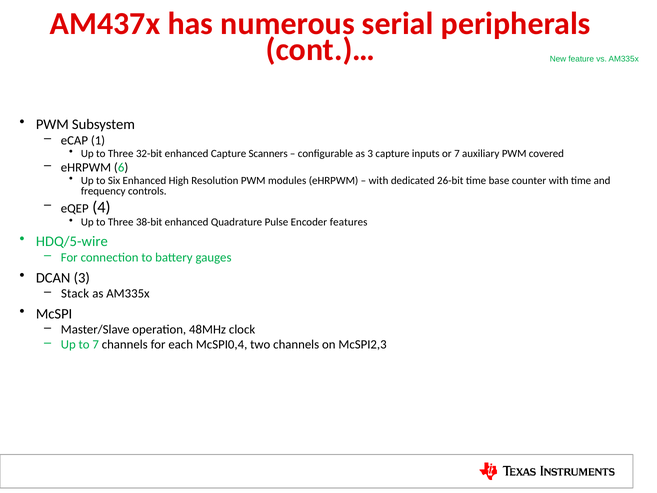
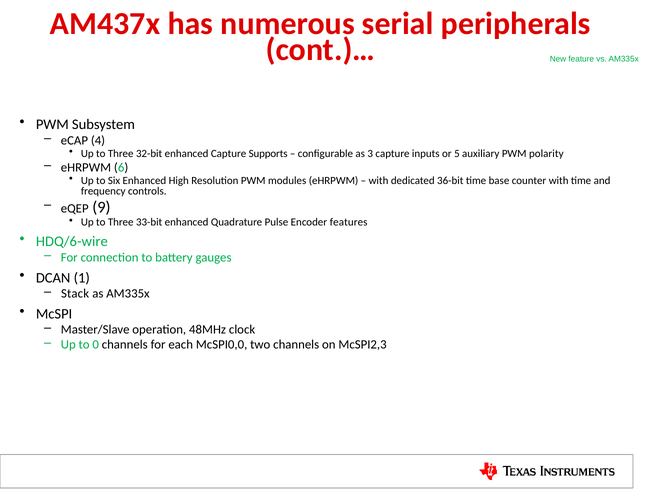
1: 1 -> 4
Scanners: Scanners -> Supports
or 7: 7 -> 5
covered: covered -> polarity
26-bit: 26-bit -> 36-bit
4: 4 -> 9
38-bit: 38-bit -> 33-bit
HDQ/5-wire: HDQ/5-wire -> HDQ/6-wire
DCAN 3: 3 -> 1
to 7: 7 -> 0
McSPI0,4: McSPI0,4 -> McSPI0,0
